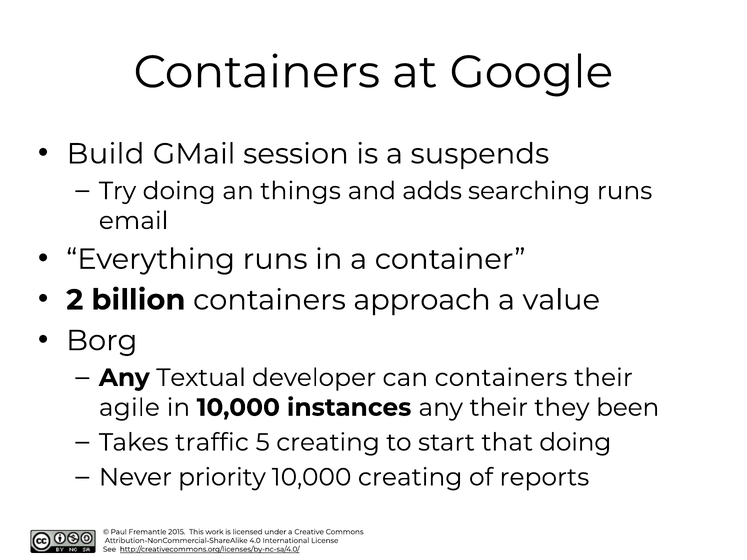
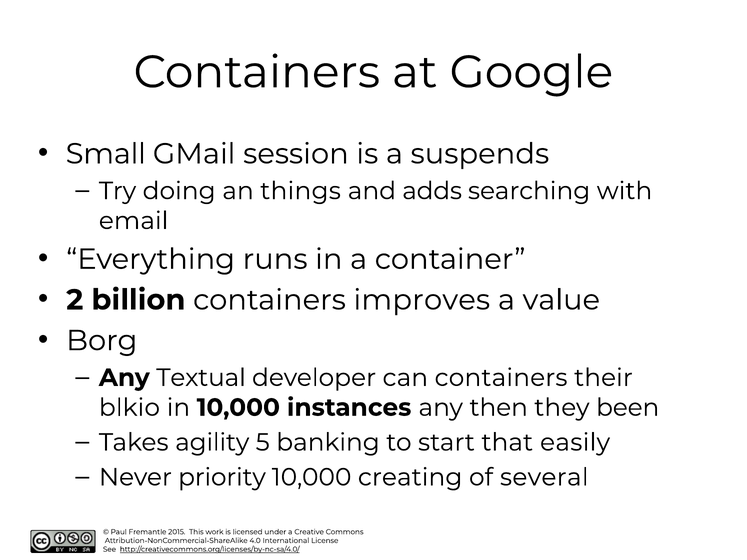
Build: Build -> Small
searching runs: runs -> with
approach: approach -> improves
agile: agile -> blkio
any their: their -> then
traffic: traffic -> agility
5 creating: creating -> banking
that doing: doing -> easily
reports: reports -> several
